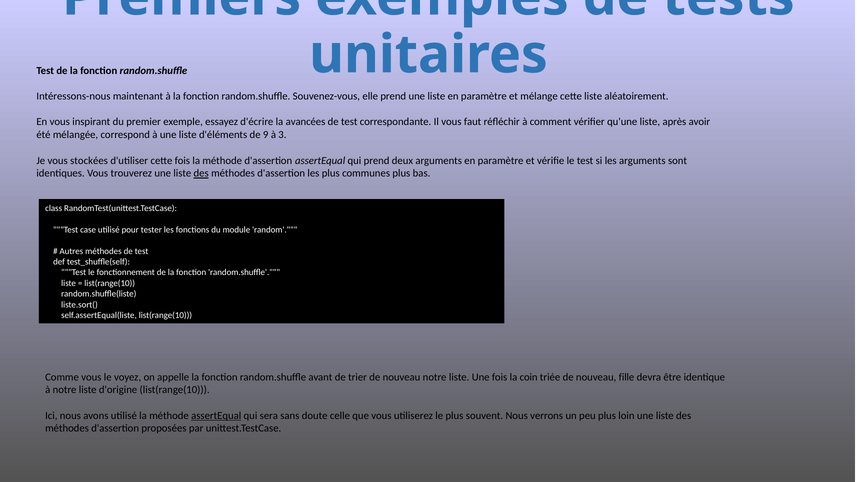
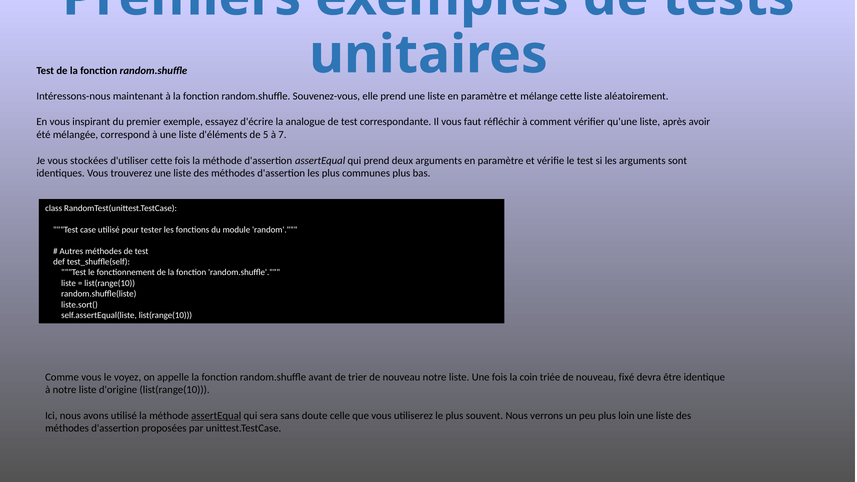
avancées: avancées -> analogue
9: 9 -> 5
3: 3 -> 7
des at (201, 173) underline: present -> none
fille: fille -> fixé
